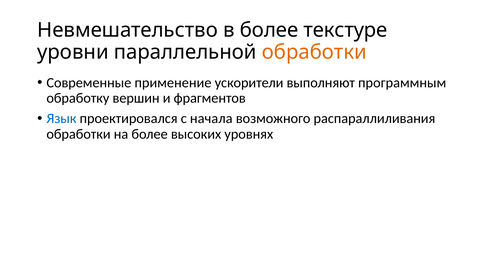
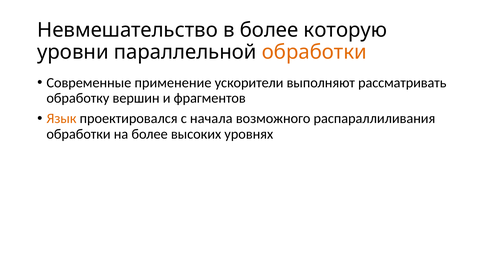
текстуре: текстуре -> которую
программным: программным -> рассматривать
Язык colour: blue -> orange
